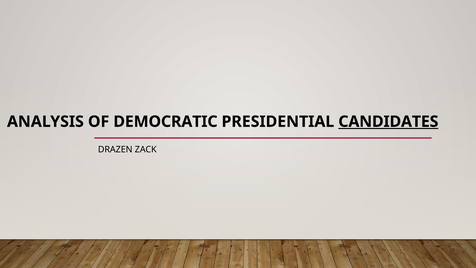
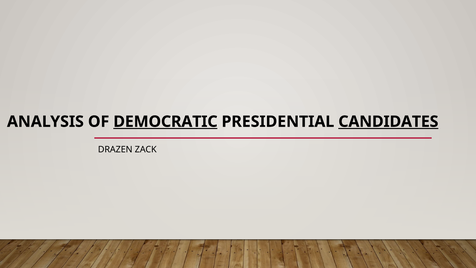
DEMOCRATIC underline: none -> present
